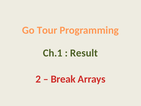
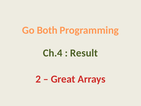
Tour: Tour -> Both
Ch.1: Ch.1 -> Ch.4
Break: Break -> Great
